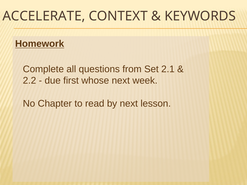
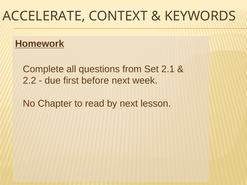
whose: whose -> before
